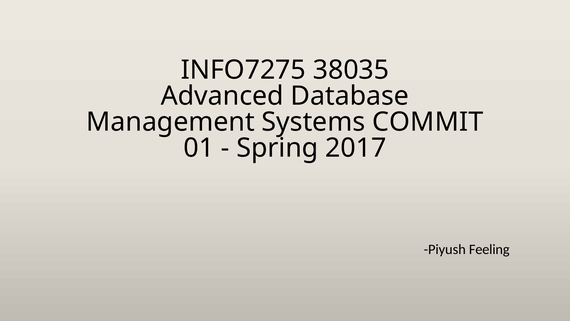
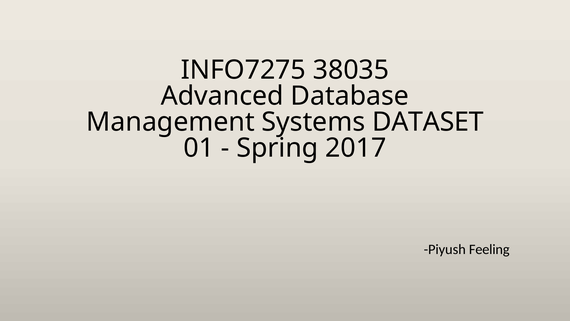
COMMIT: COMMIT -> DATASET
